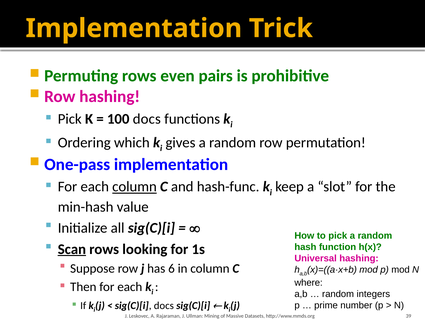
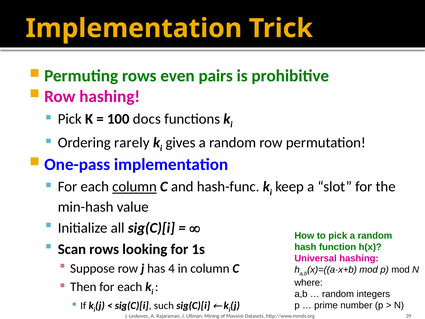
which: which -> rarely
Scan underline: present -> none
6: 6 -> 4
sig(C)[i docs: docs -> such
